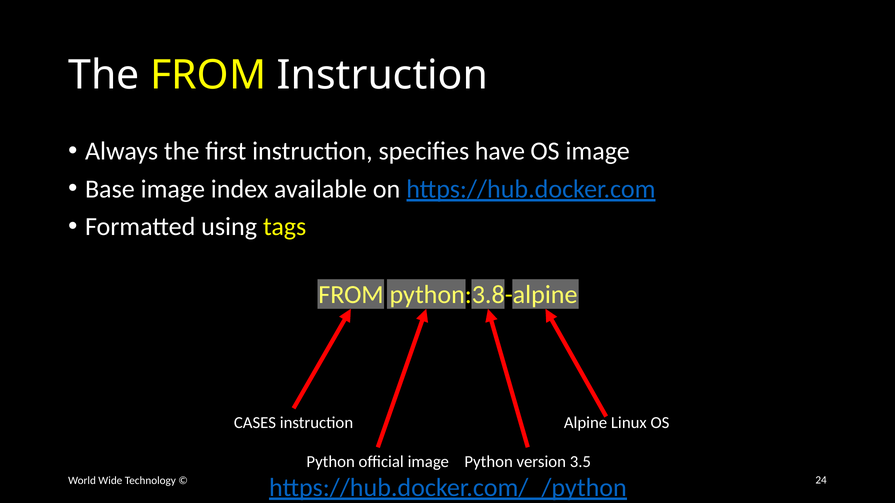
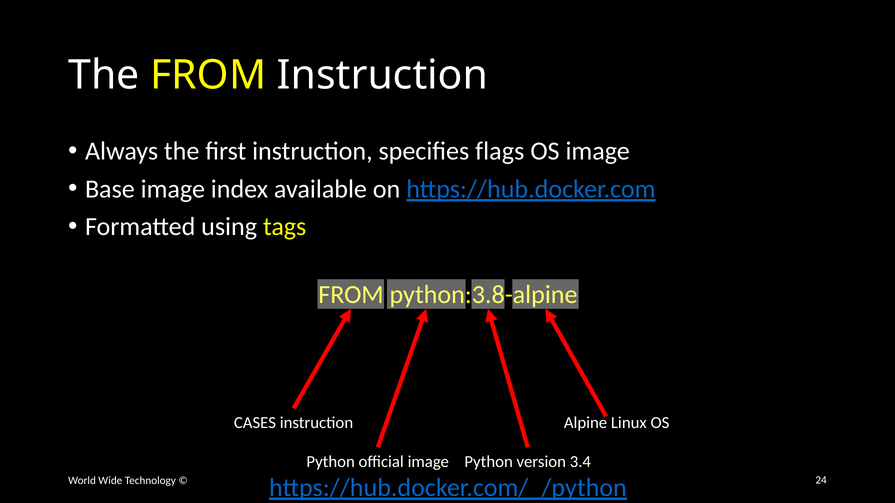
have: have -> flags
3.5: 3.5 -> 3.4
